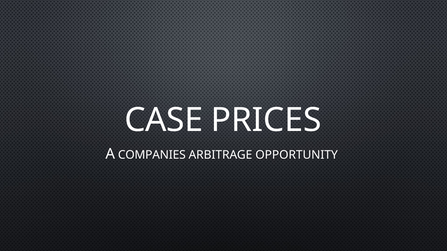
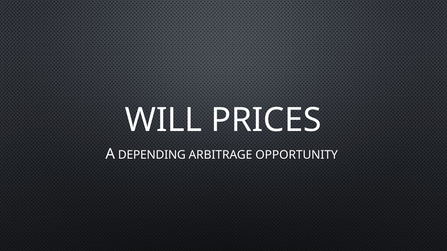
CASE: CASE -> WILL
COMPANIES: COMPANIES -> DEPENDING
